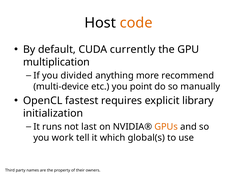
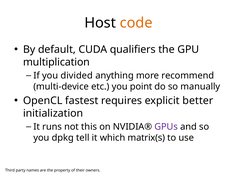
currently: currently -> qualifiers
library: library -> better
last: last -> this
GPUs colour: orange -> purple
work: work -> dpkg
global(s: global(s -> matrix(s
